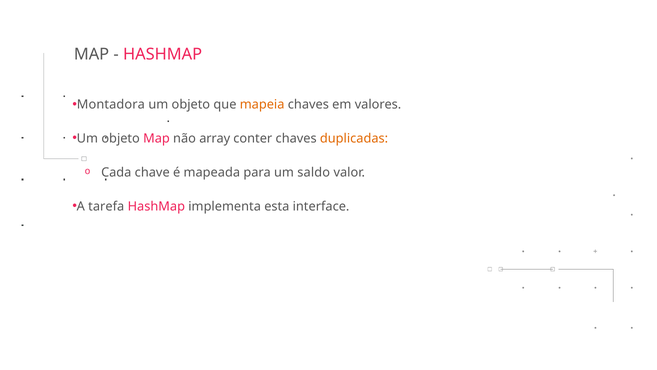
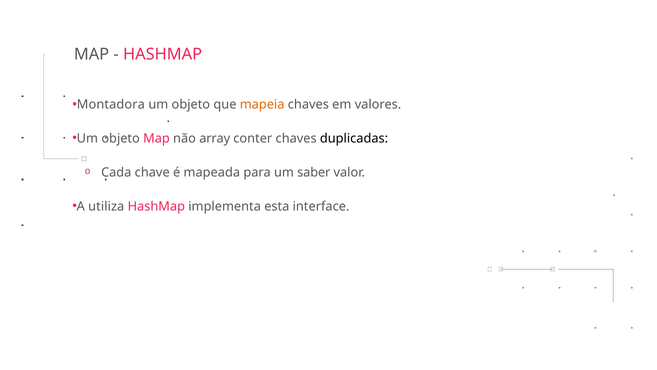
duplicadas colour: orange -> black
saldo: saldo -> saber
tarefa: tarefa -> utiliza
